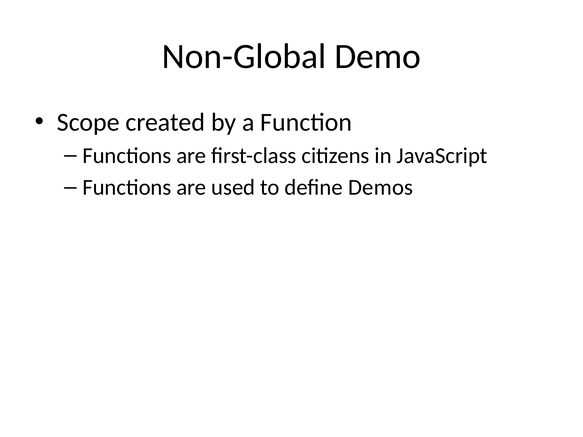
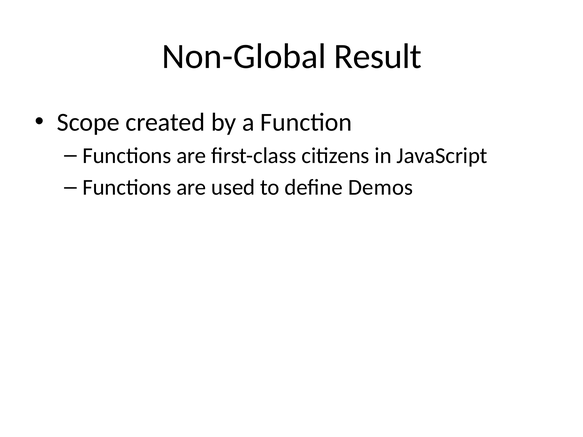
Demo: Demo -> Result
